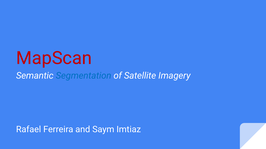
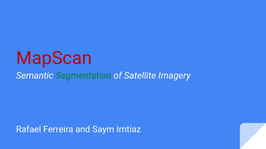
Segmentation colour: blue -> green
